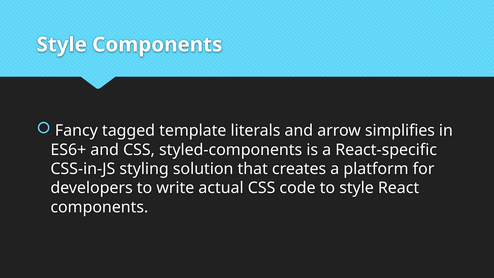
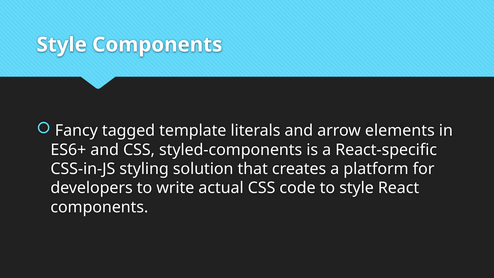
simplifies: simplifies -> elements
